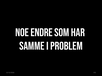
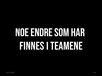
SAMME: SAMME -> FINNES
PROBLEM: PROBLEM -> TEAMENE
